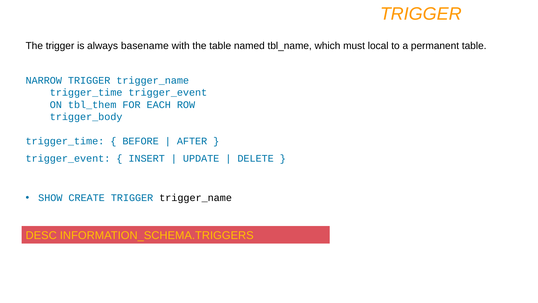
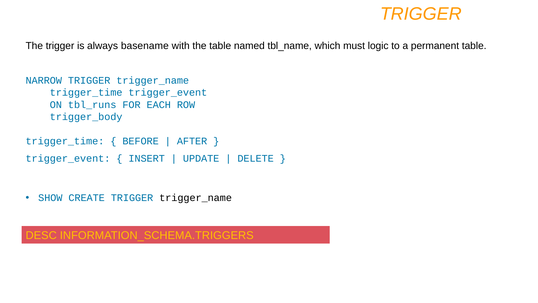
local: local -> logic
tbl_them: tbl_them -> tbl_runs
